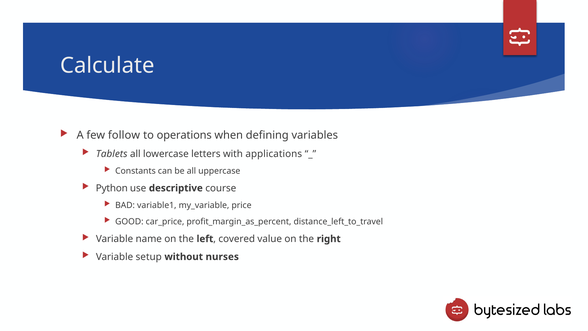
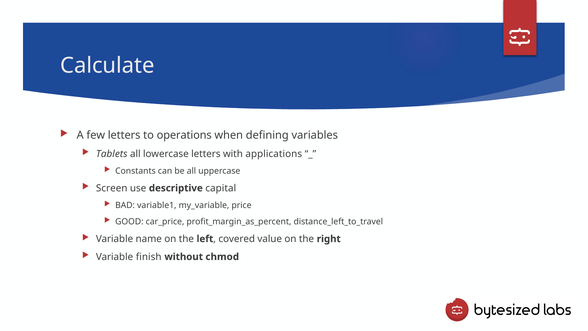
few follow: follow -> letters
Python: Python -> Screen
course: course -> capital
setup: setup -> finish
nurses: nurses -> chmod
